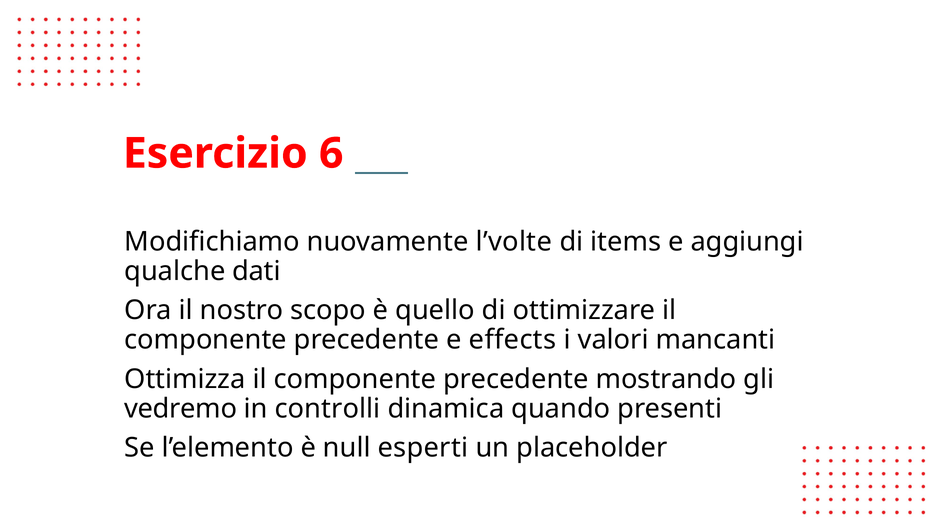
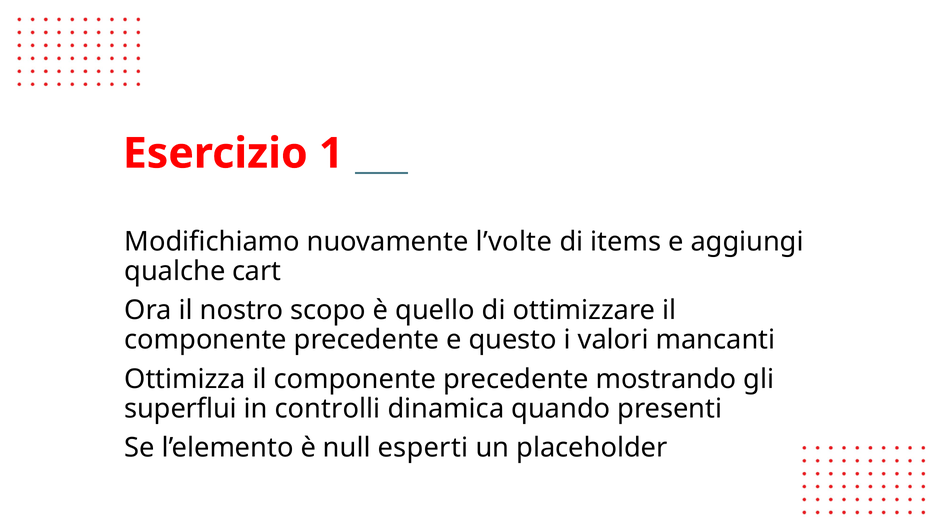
6: 6 -> 1
dati: dati -> cart
effects: effects -> questo
vedremo: vedremo -> superflui
